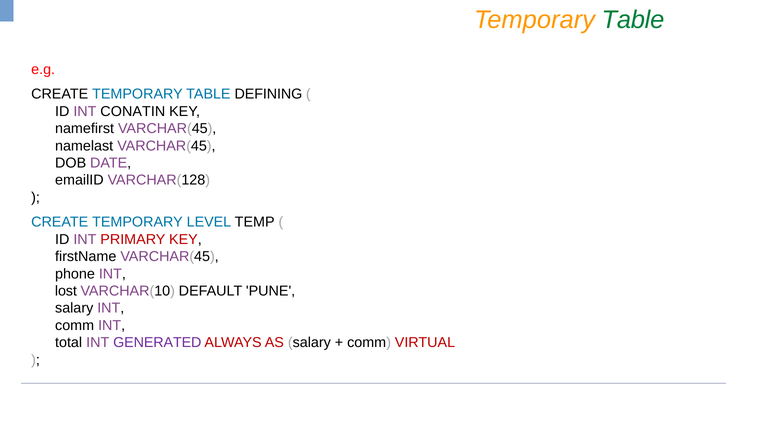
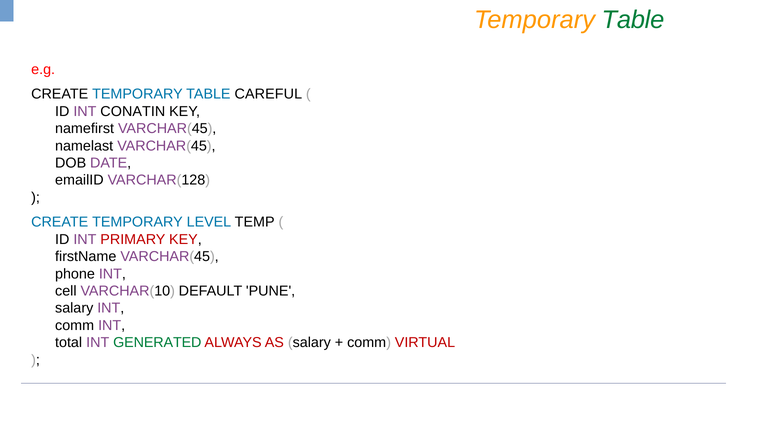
DEFINING: DEFINING -> CAREFUL
lost: lost -> cell
GENERATED colour: purple -> green
